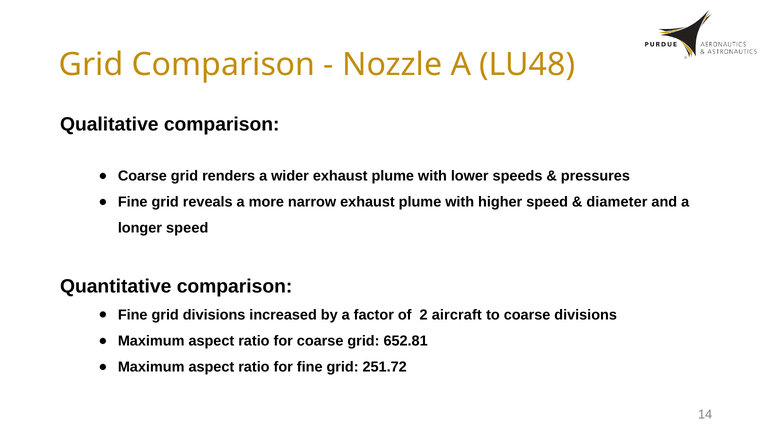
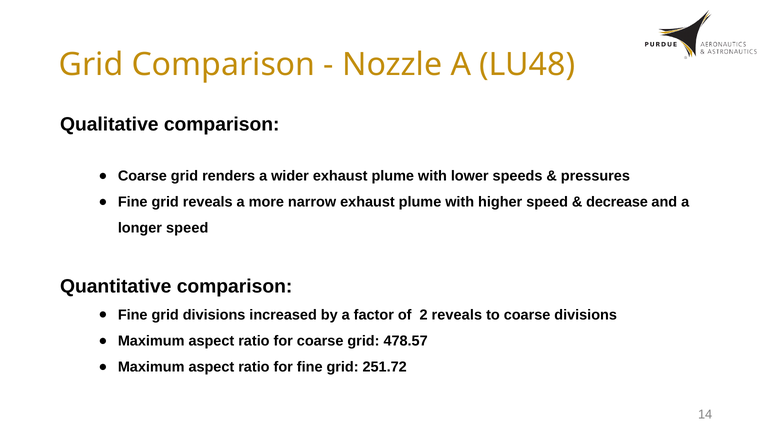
diameter: diameter -> decrease
2 aircraft: aircraft -> reveals
652.81: 652.81 -> 478.57
